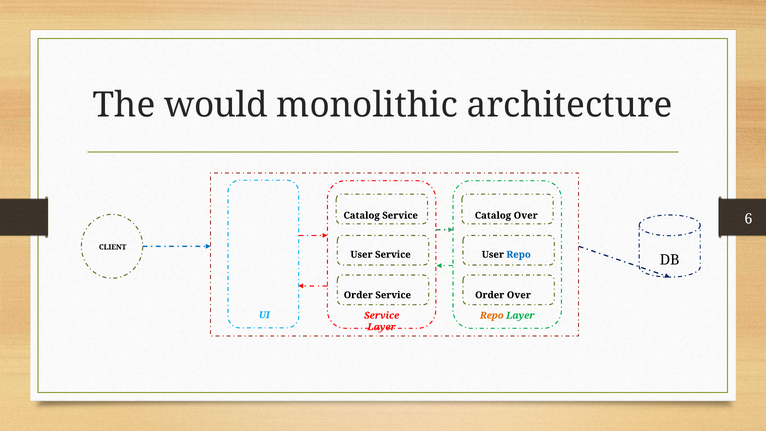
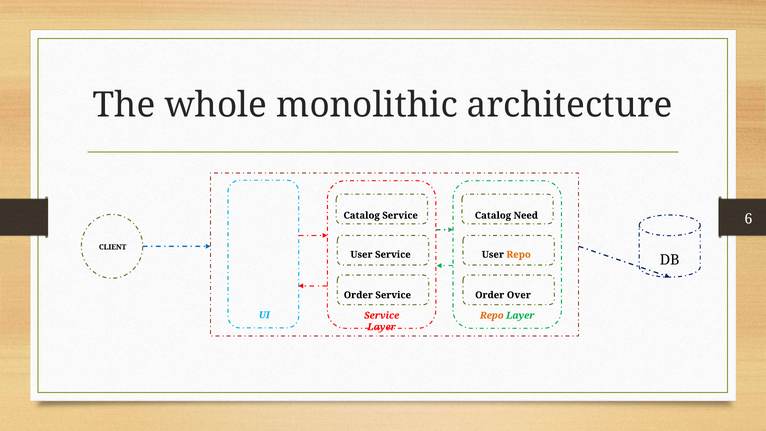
would: would -> whole
Catalog Over: Over -> Need
Repo at (519, 255) colour: blue -> orange
